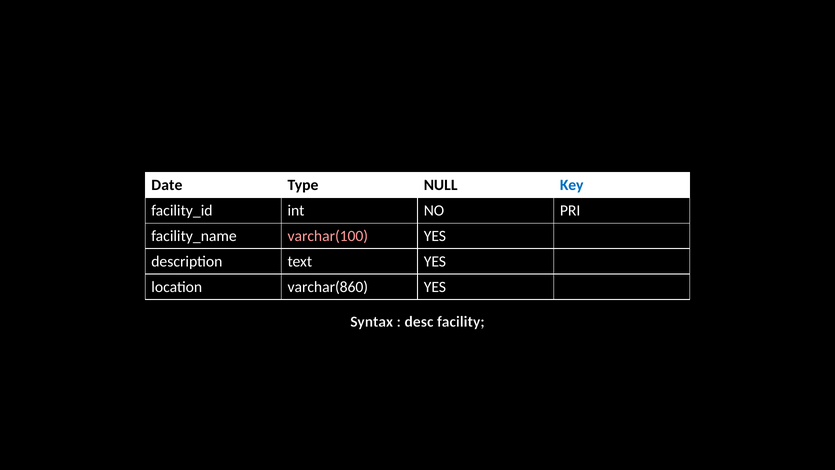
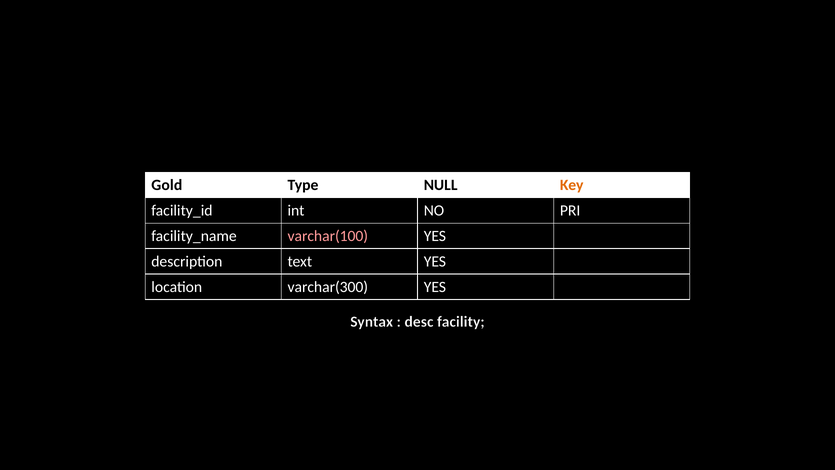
Date: Date -> Gold
Key colour: blue -> orange
varchar(860: varchar(860 -> varchar(300
